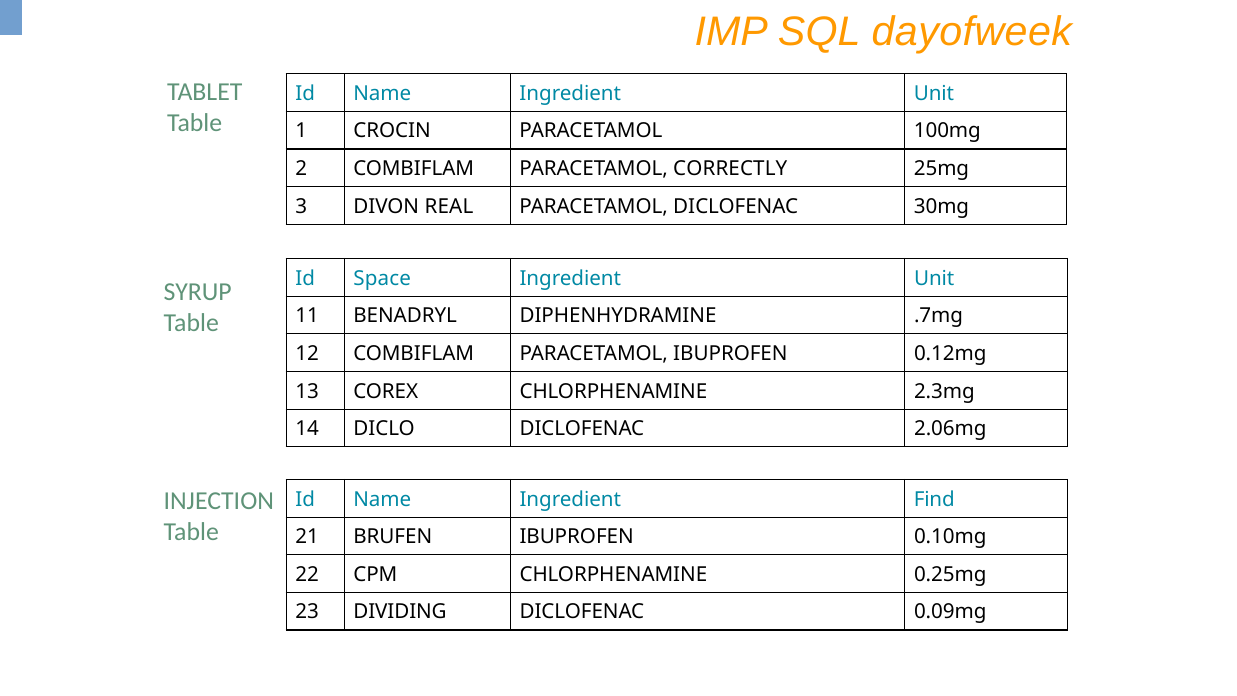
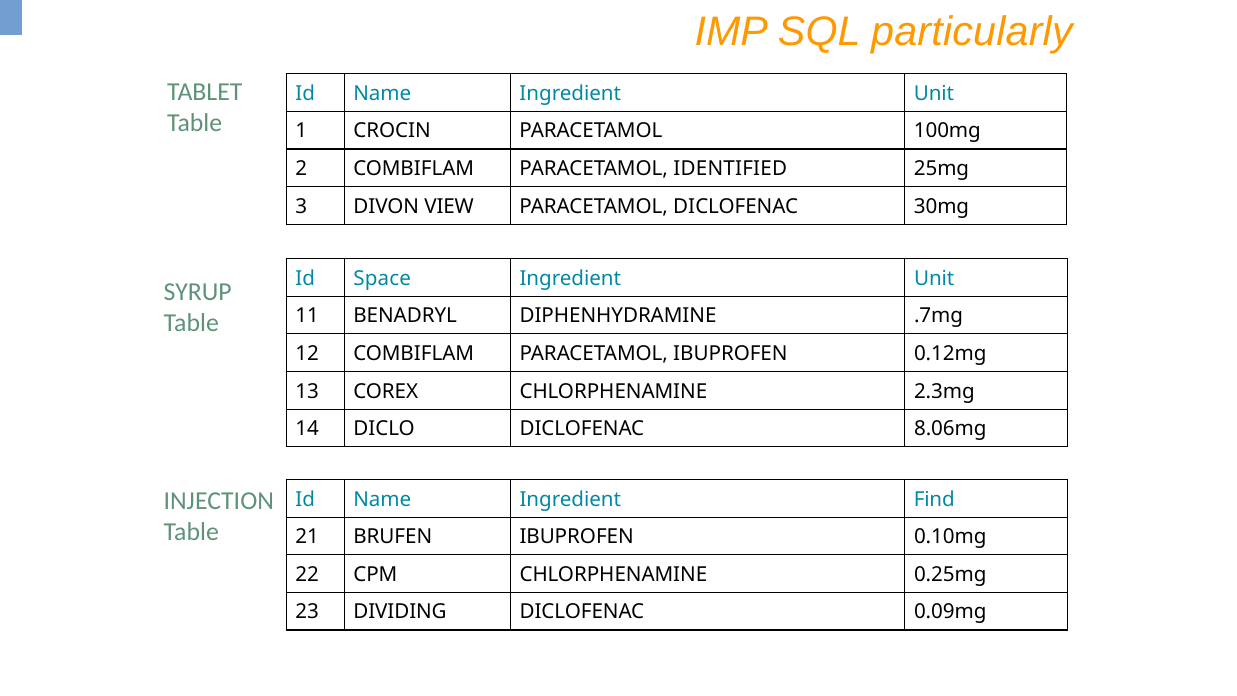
dayofweek: dayofweek -> particularly
CORRECTLY: CORRECTLY -> IDENTIFIED
REAL: REAL -> VIEW
2.06mg: 2.06mg -> 8.06mg
